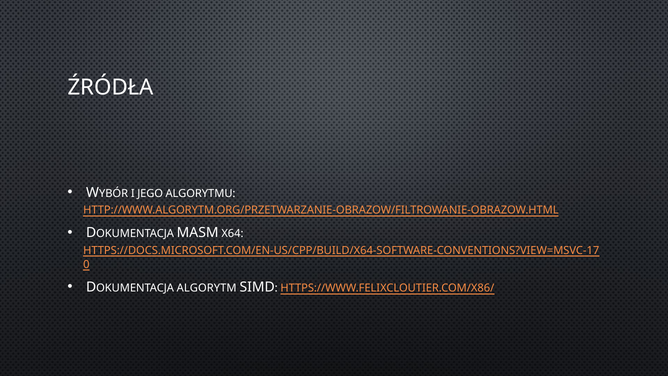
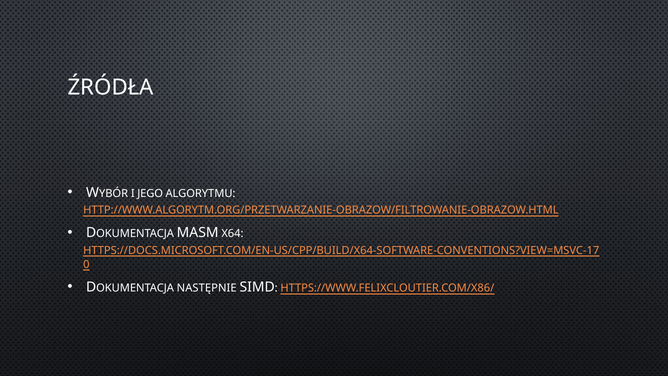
ALGORYTM: ALGORYTM -> NASTĘPNIE
